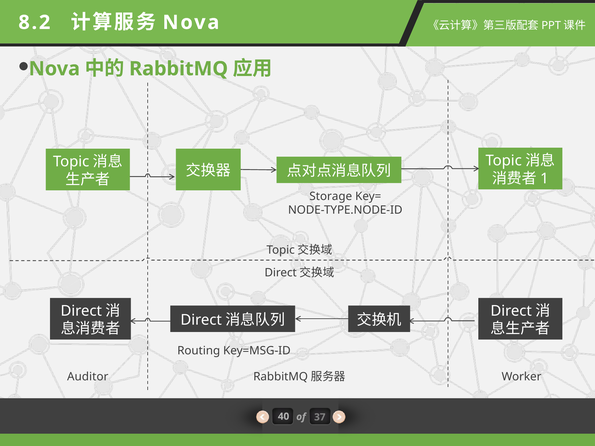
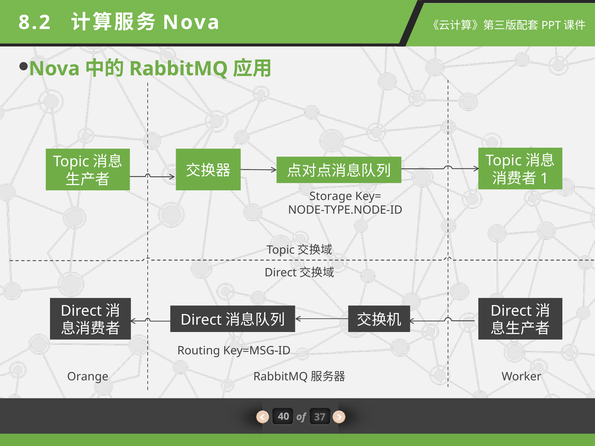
Auditor: Auditor -> Orange
